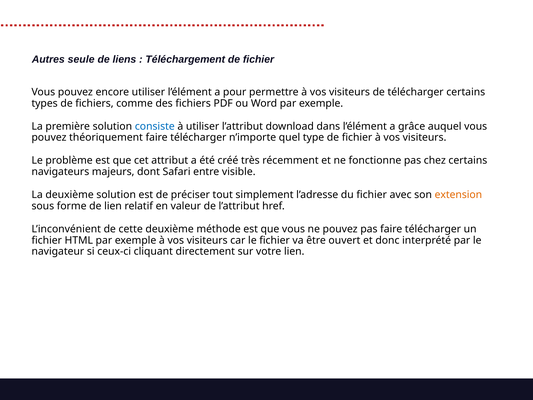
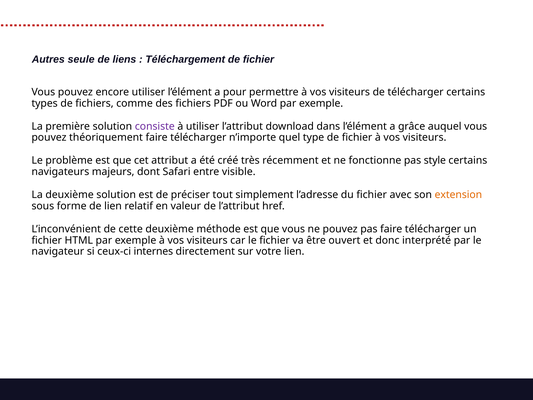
consiste colour: blue -> purple
chez: chez -> style
cliquant: cliquant -> internes
